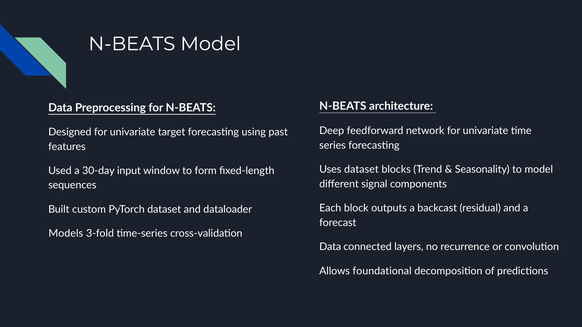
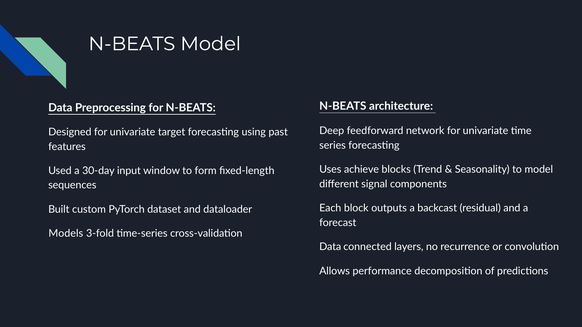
Uses dataset: dataset -> achieve
foundational: foundational -> performance
